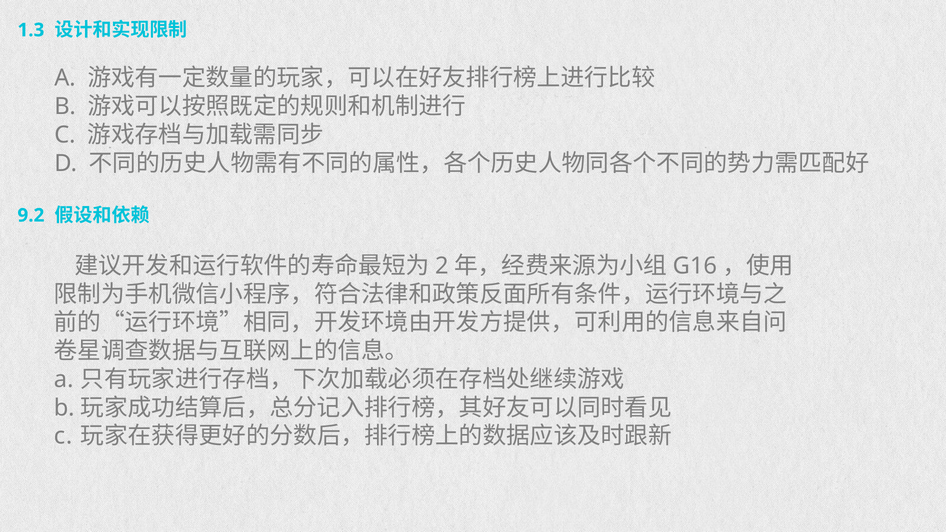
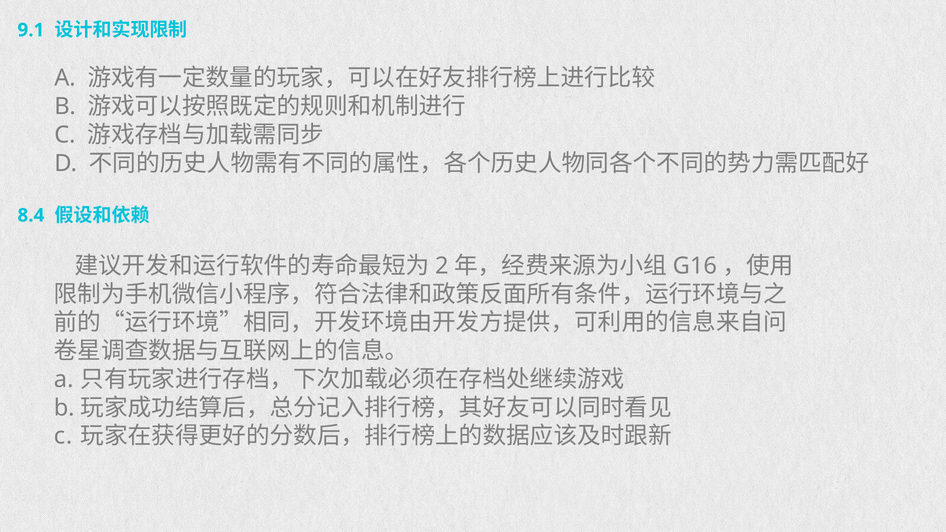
1.3: 1.3 -> 9.1
9.2: 9.2 -> 8.4
